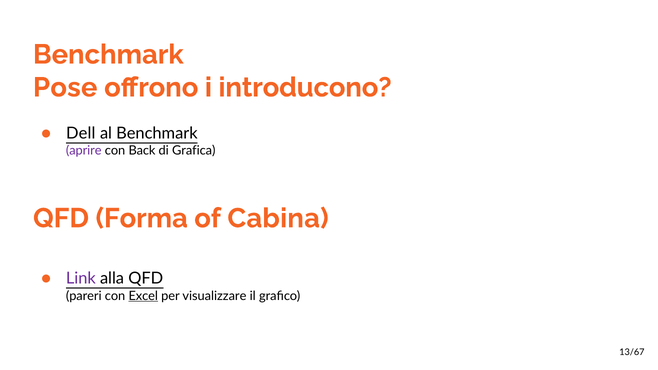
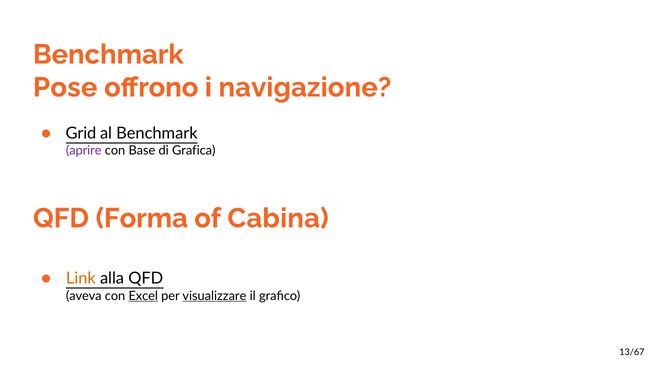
introducono: introducono -> navigazione
Dell: Dell -> Grid
Back: Back -> Base
Link colour: purple -> orange
pareri: pareri -> aveva
visualizzare underline: none -> present
